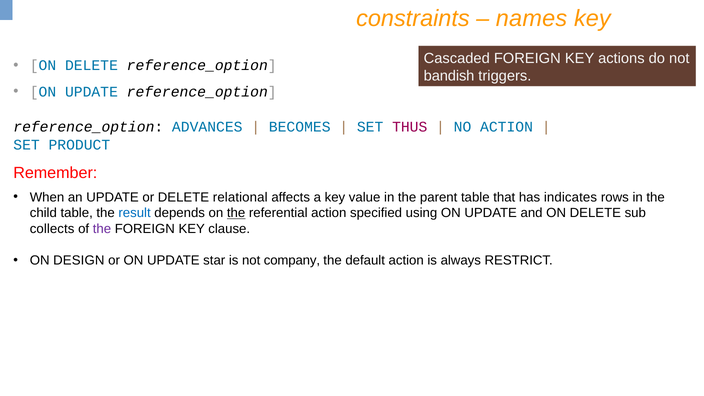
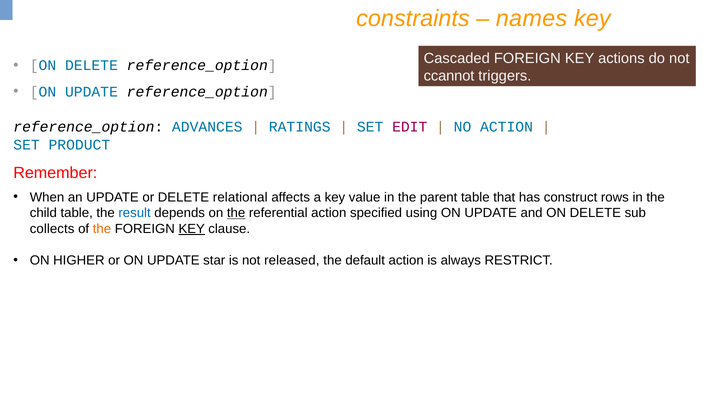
bandish: bandish -> ccannot
BECOMES: BECOMES -> RATINGS
THUS: THUS -> EDIT
indicates: indicates -> construct
the at (102, 229) colour: purple -> orange
KEY at (192, 229) underline: none -> present
DESIGN: DESIGN -> HIGHER
company: company -> released
